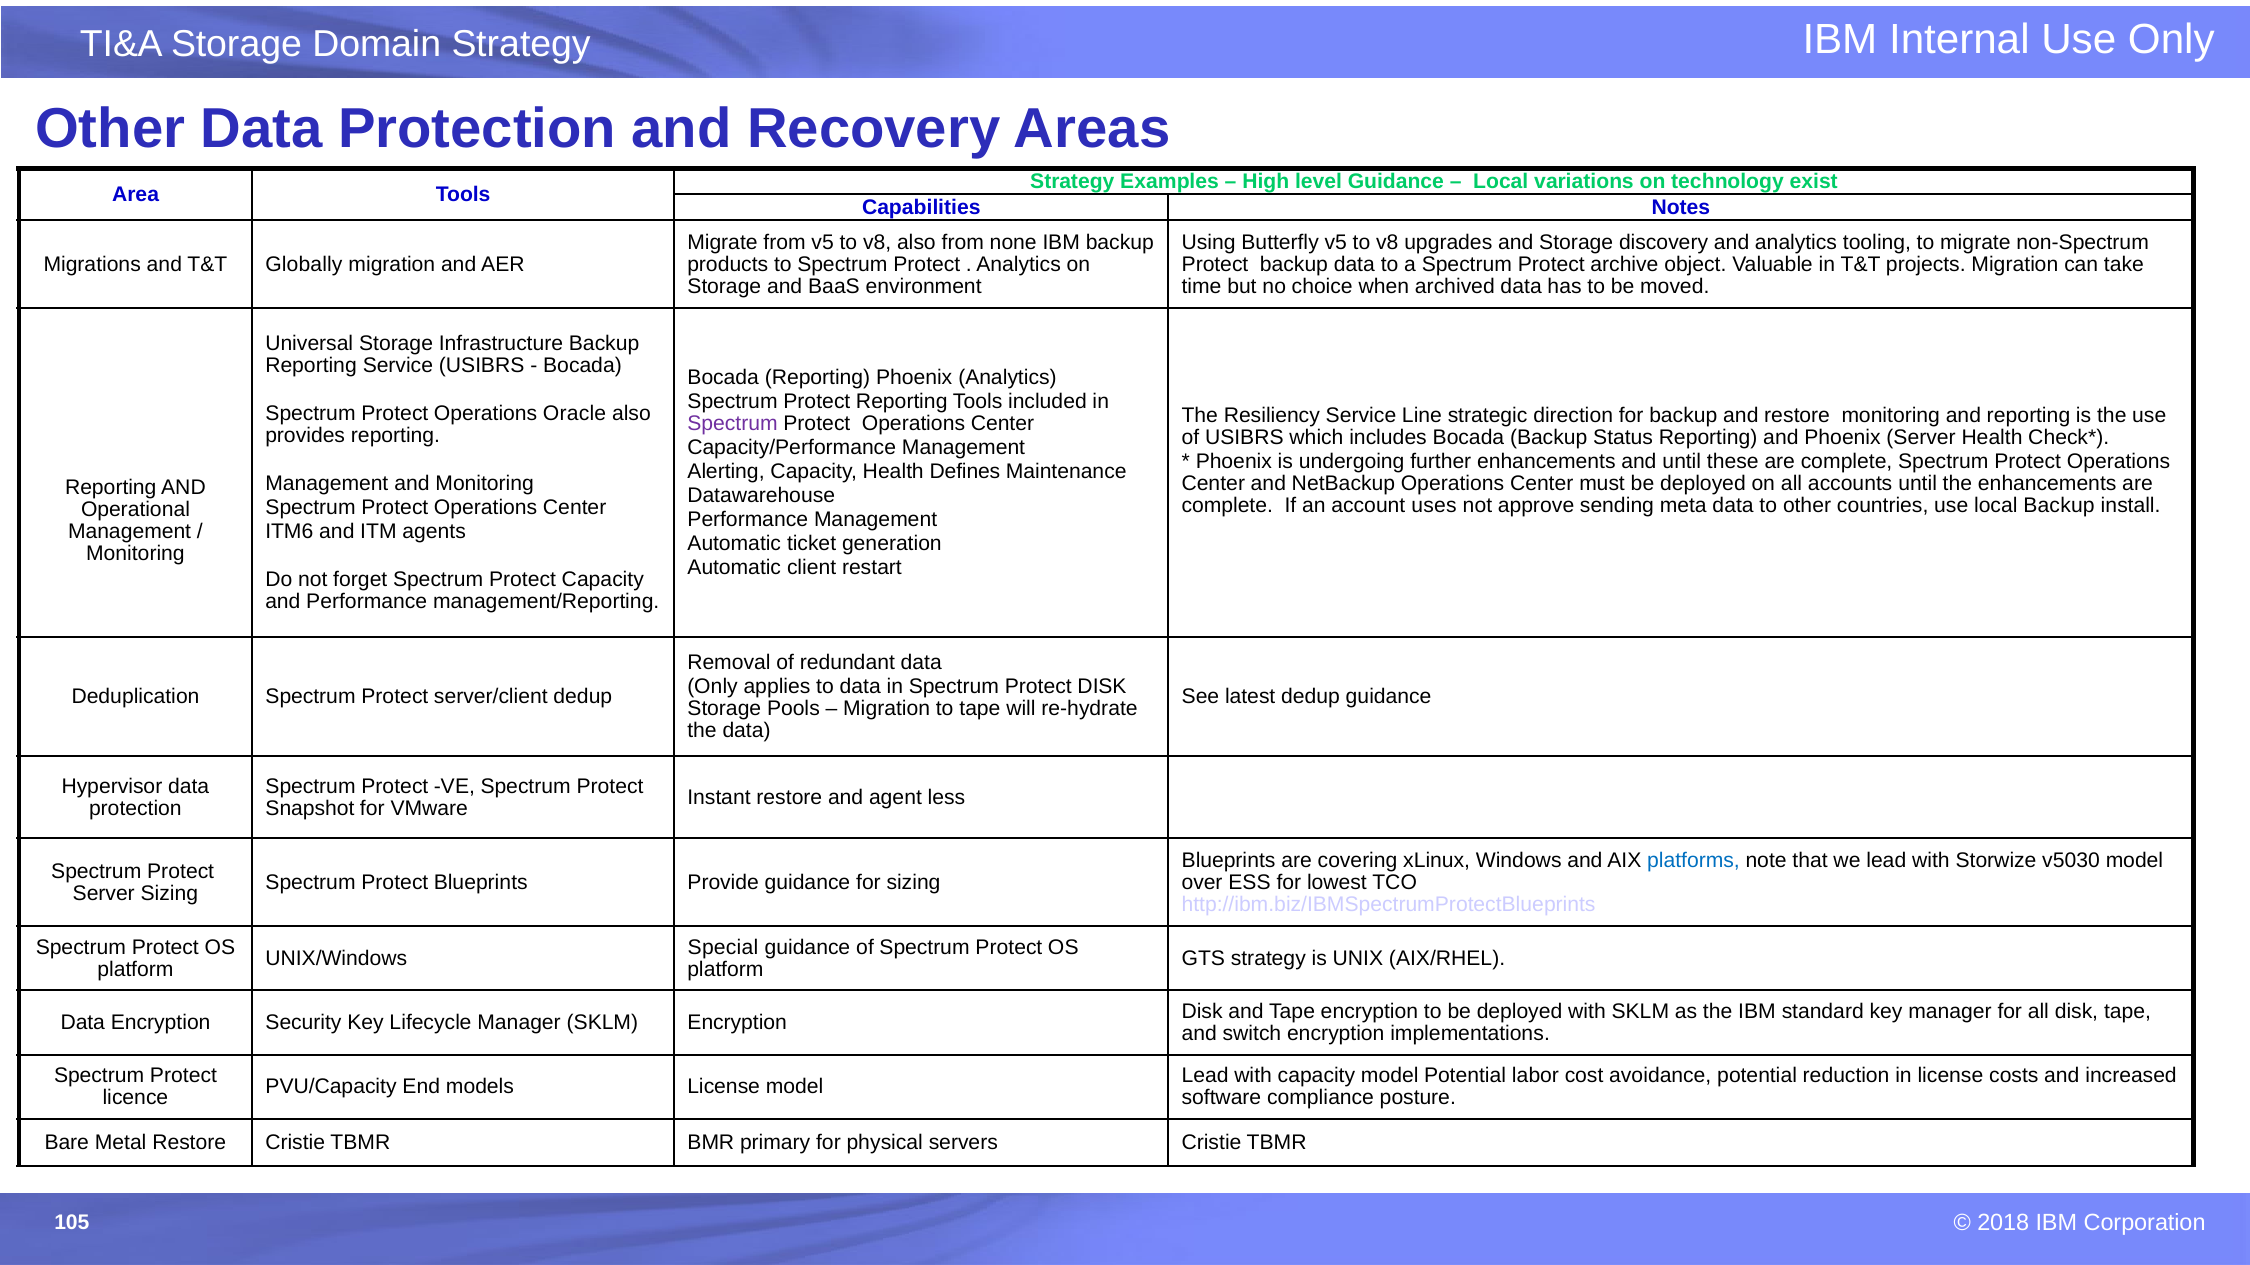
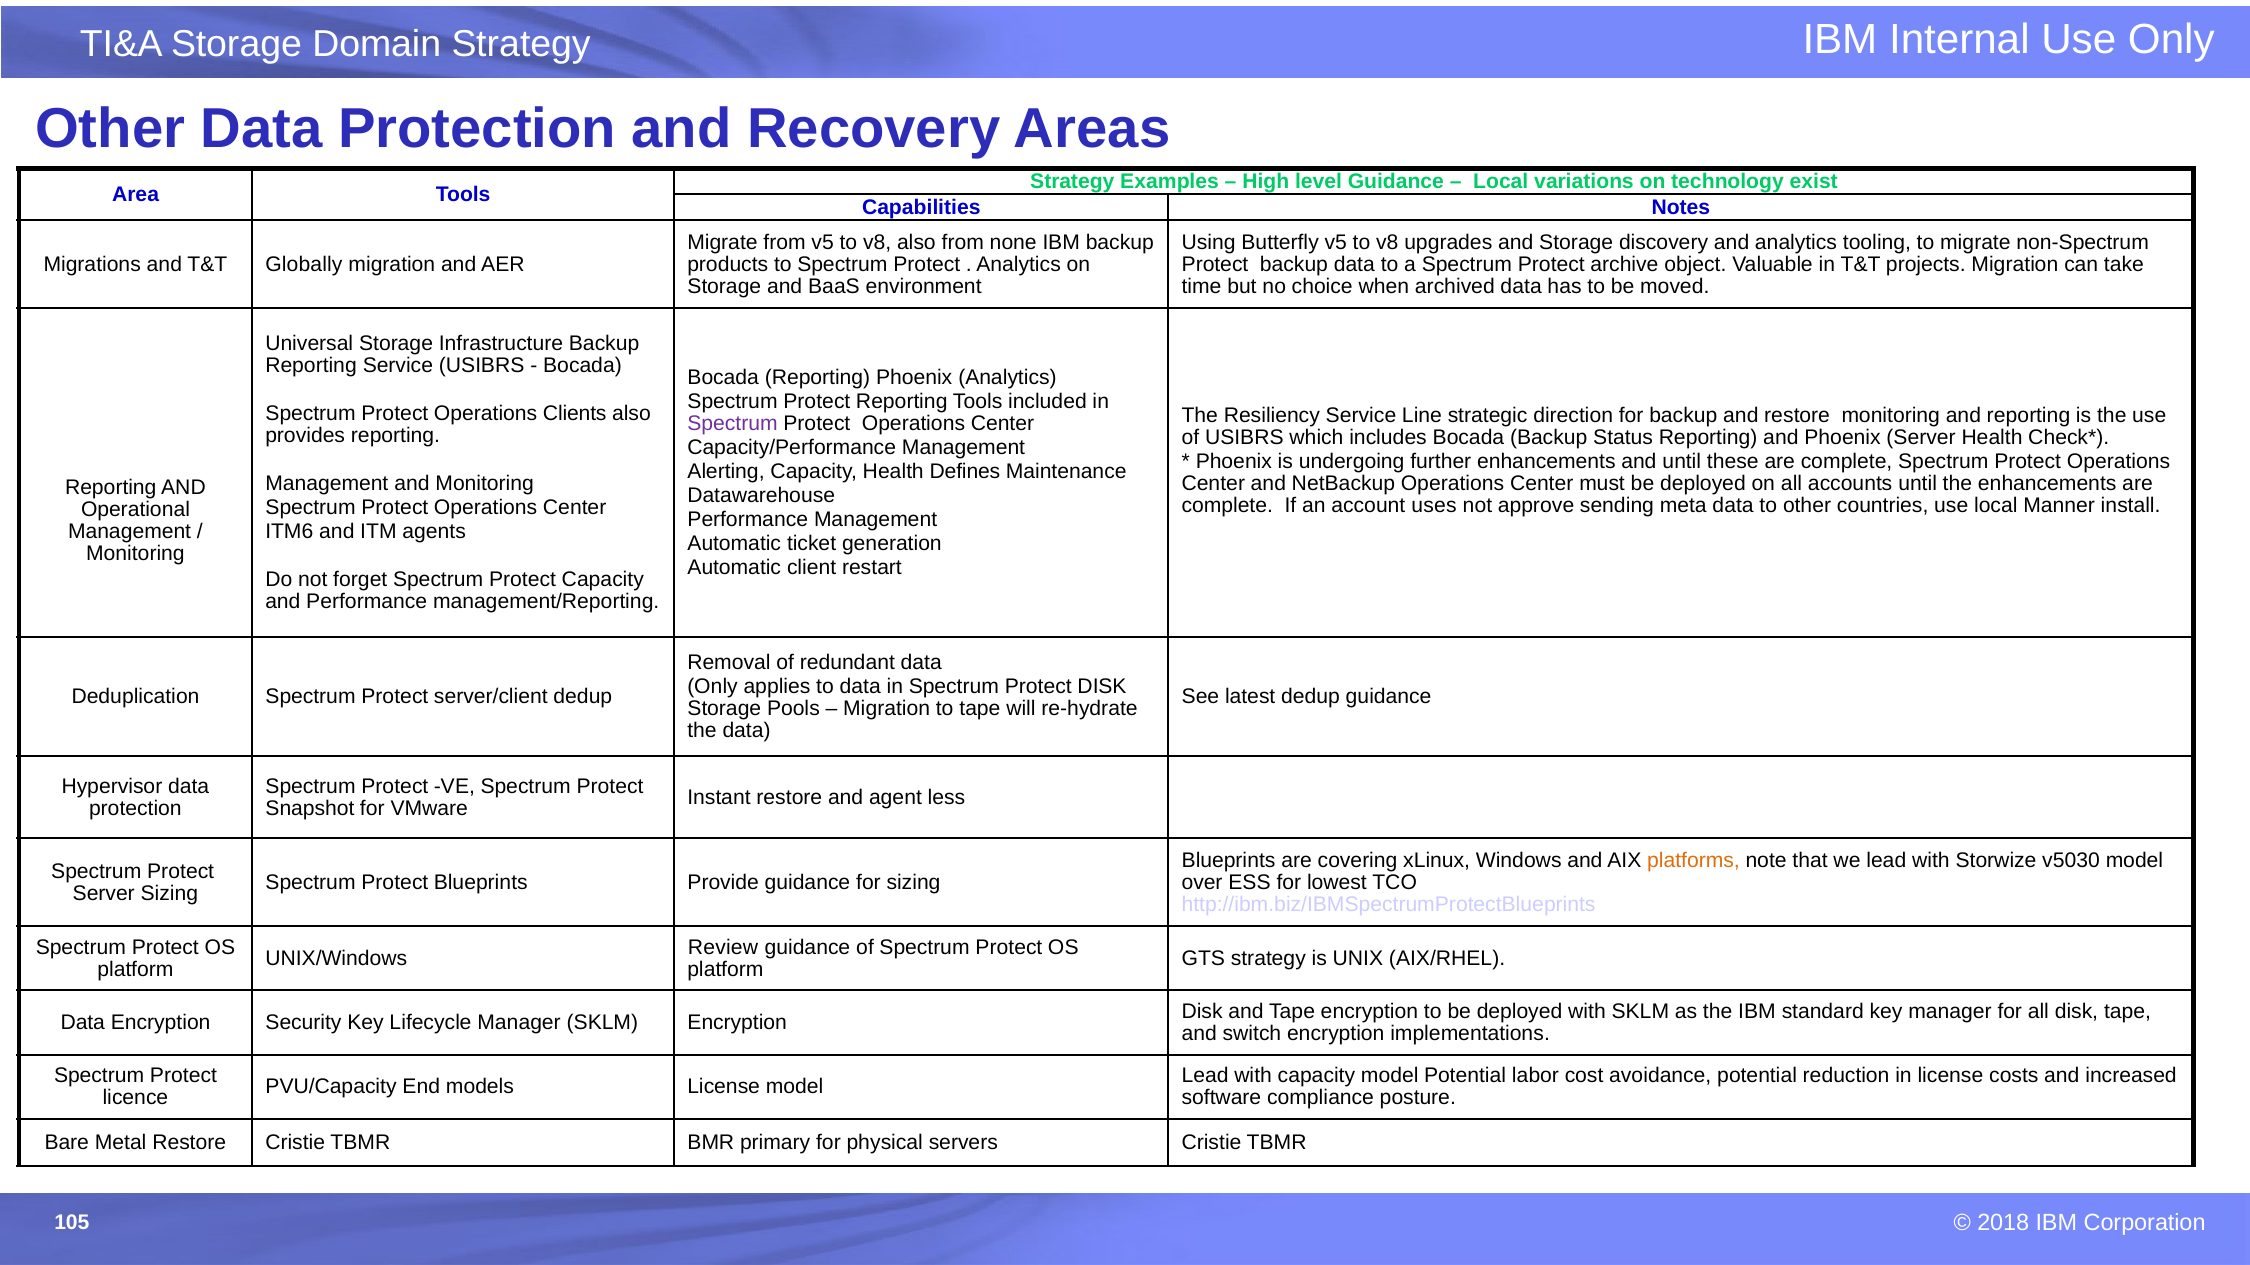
Oracle: Oracle -> Clients
local Backup: Backup -> Manner
platforms colour: blue -> orange
Special: Special -> Review
